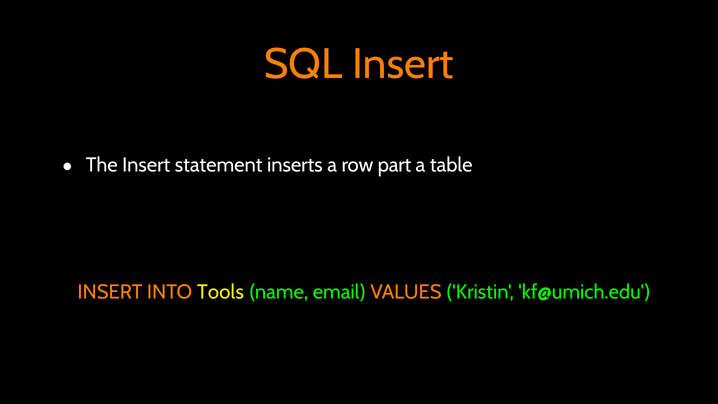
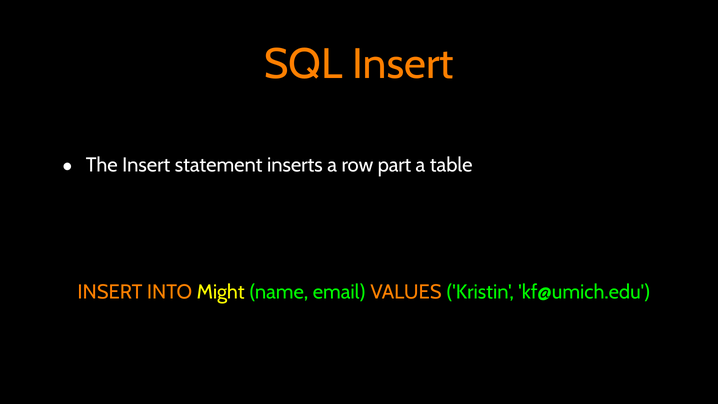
Tools: Tools -> Might
